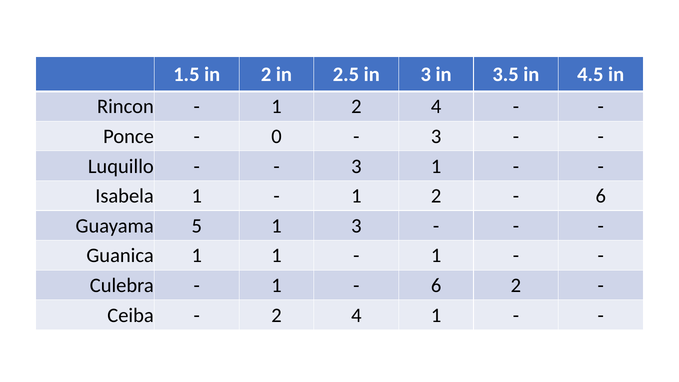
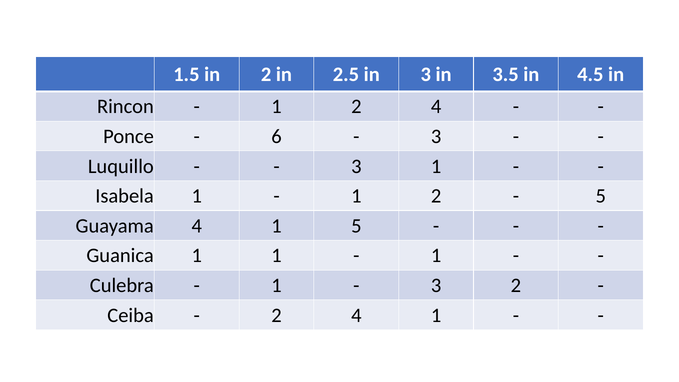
0: 0 -> 6
6 at (601, 196): 6 -> 5
Guayama 5: 5 -> 4
1 3: 3 -> 5
6 at (436, 285): 6 -> 3
